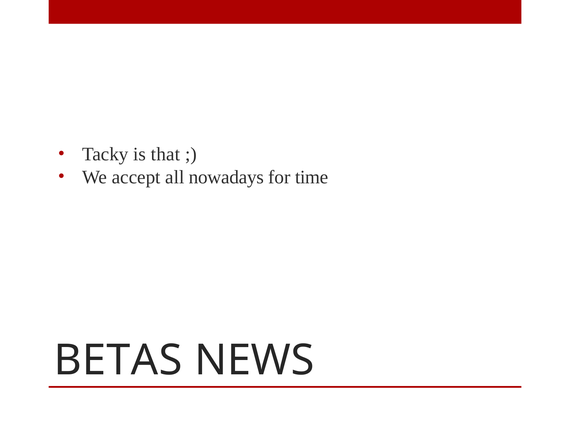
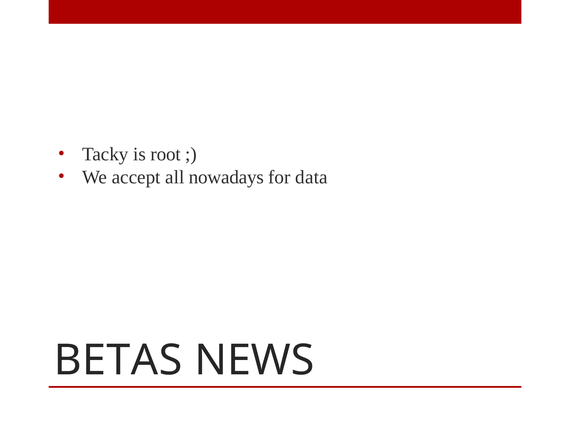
that: that -> root
time: time -> data
